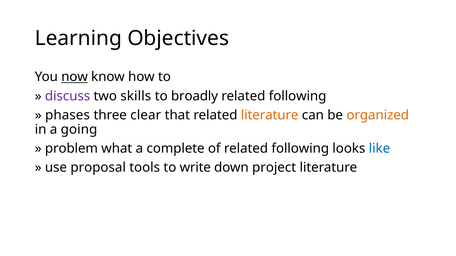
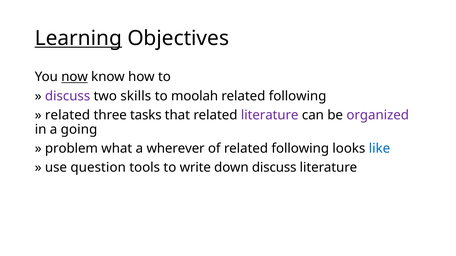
Learning underline: none -> present
broadly: broadly -> moolah
phases at (68, 115): phases -> related
clear: clear -> tasks
literature at (270, 115) colour: orange -> purple
organized colour: orange -> purple
complete: complete -> wherever
proposal: proposal -> question
down project: project -> discuss
